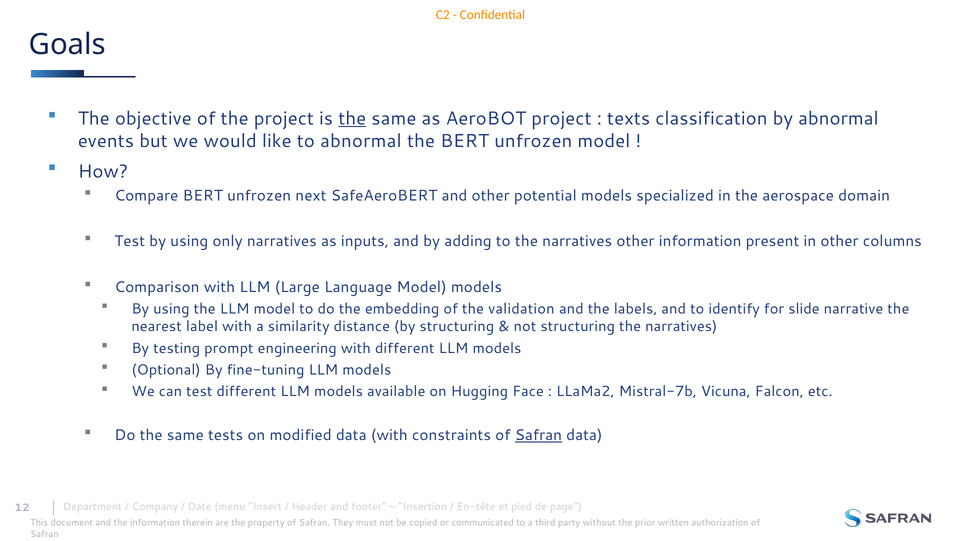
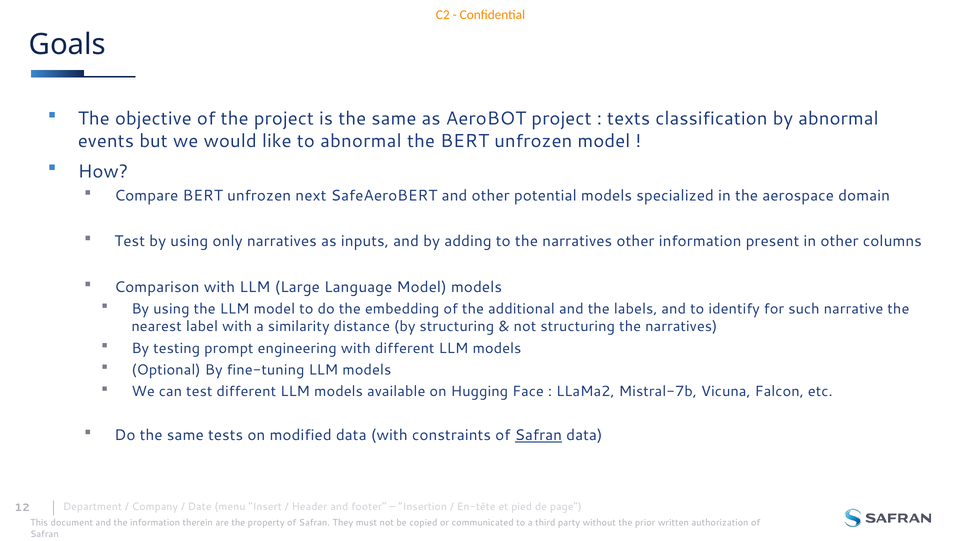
the at (352, 118) underline: present -> none
validation: validation -> additional
slide: slide -> such
